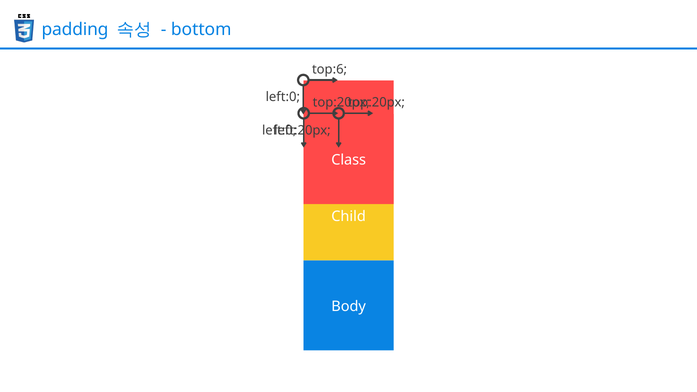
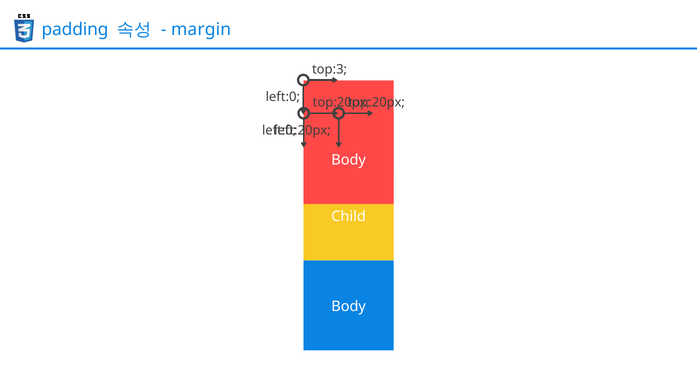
bottom: bottom -> margin
top:6: top:6 -> top:3
Class at (349, 160): Class -> Body
